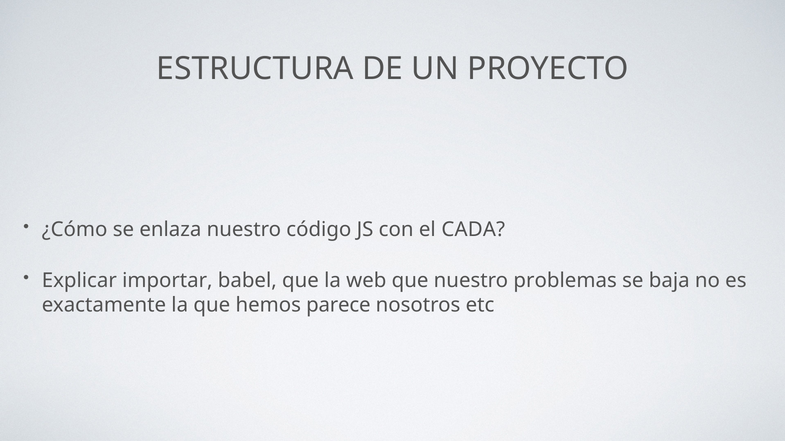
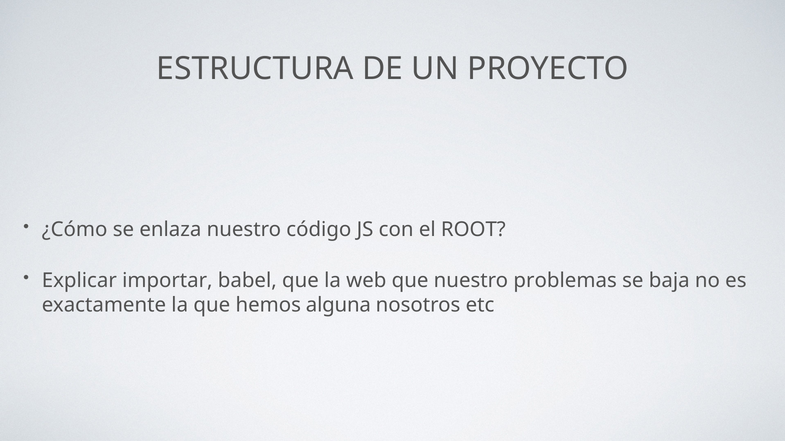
CADA: CADA -> ROOT
parece: parece -> alguna
